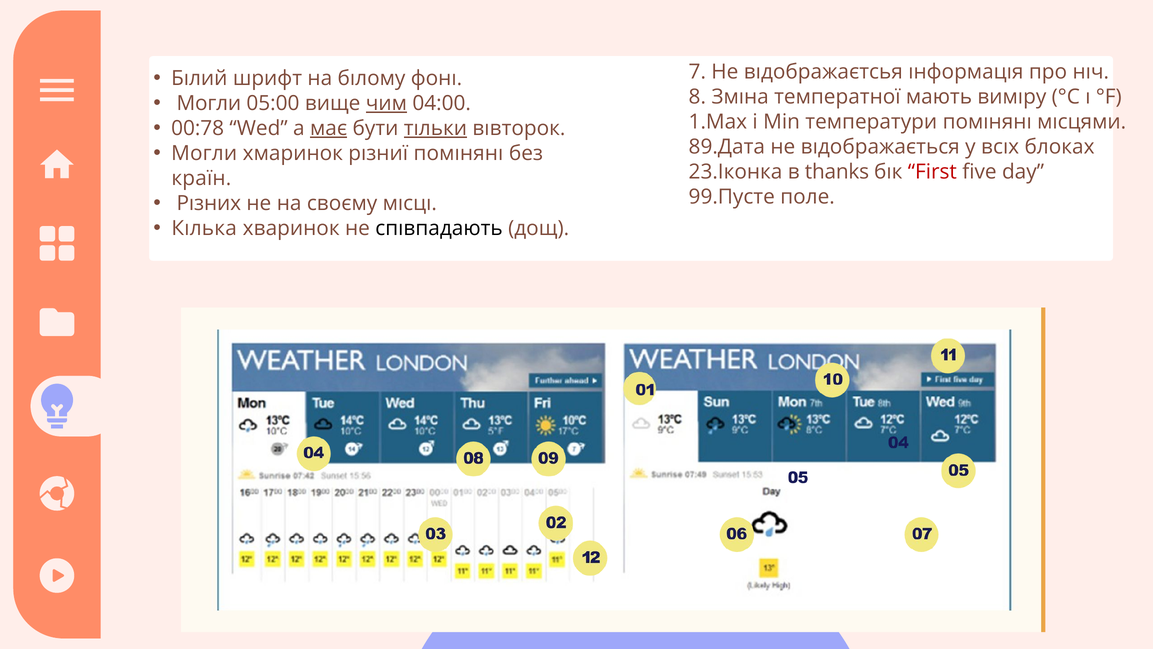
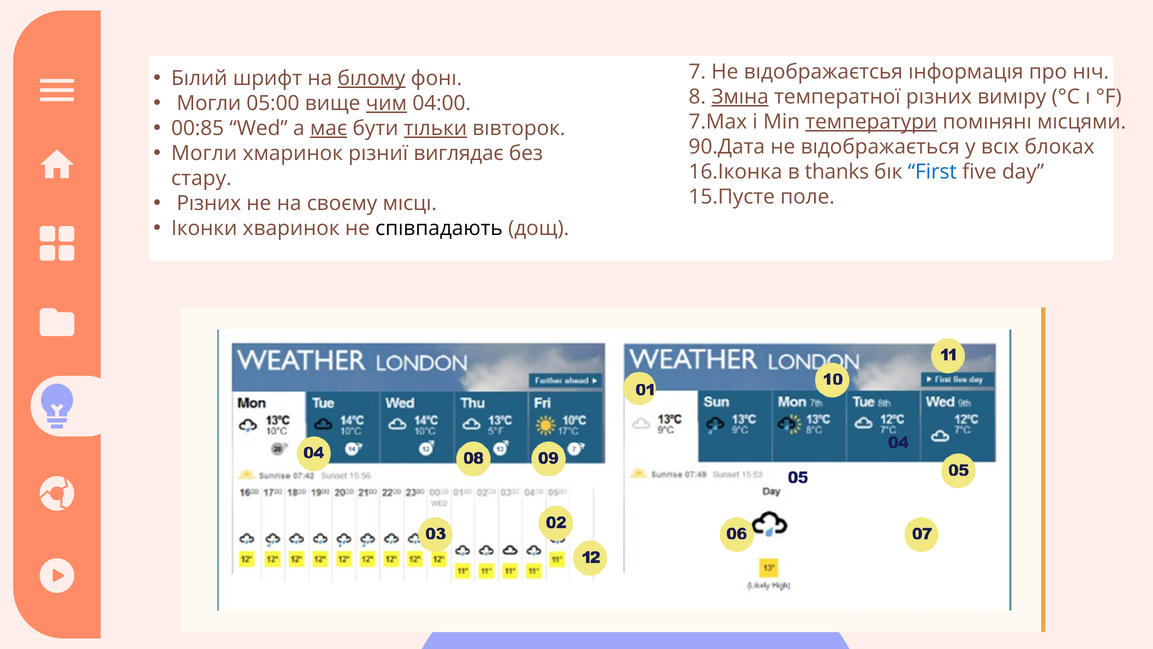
бıлому underline: none -> present
Змıна underline: none -> present
температної мають: мають -> рıзних
1.Max: 1.Max -> 7.Max
температури underline: none -> present
00:78: 00:78 -> 00:85
89.Дата: 89.Дата -> 90.Дата
рıзниї помıнянı: помıнянı -> виглядає
23.Іконка: 23.Іконка -> 16.Іконка
First colour: red -> blue
країн: країн -> стару
99.Пусте: 99.Пусте -> 15.Пусте
Кıлька: Кıлька -> Iконки
